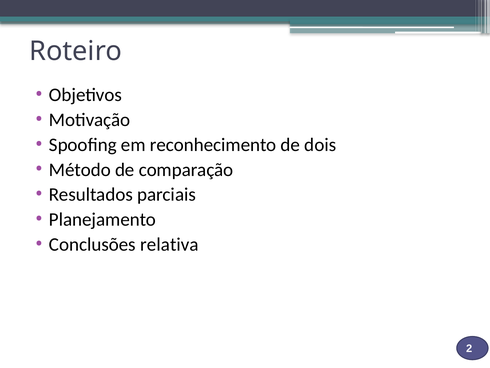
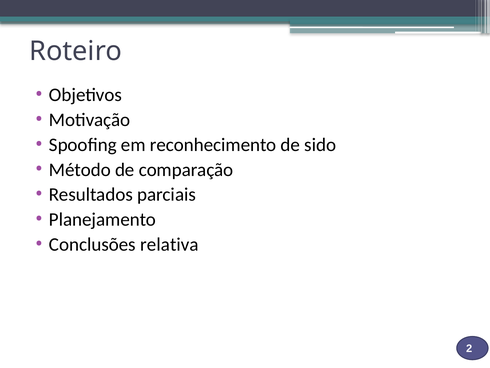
dois: dois -> sido
